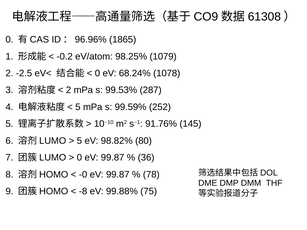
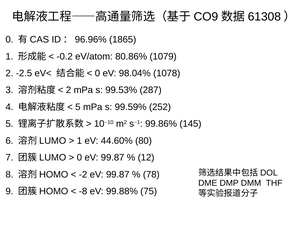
98.25%: 98.25% -> 80.86%
68.24%: 68.24% -> 98.04%
91.76%: 91.76% -> 99.86%
5 at (79, 141): 5 -> 1
98.82%: 98.82% -> 44.60%
36: 36 -> 12
-0: -0 -> -2
